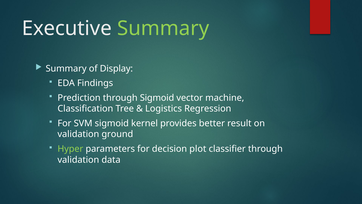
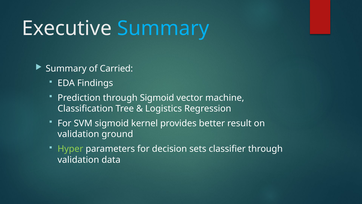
Summary at (163, 28) colour: light green -> light blue
Display: Display -> Carried
plot: plot -> sets
